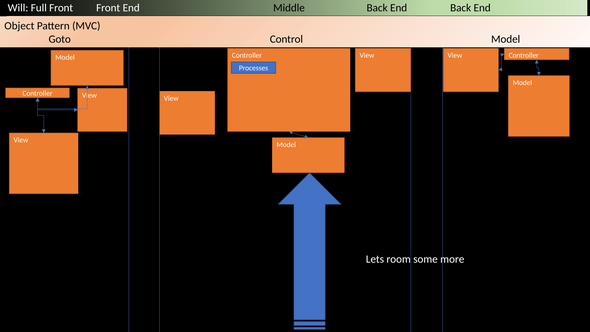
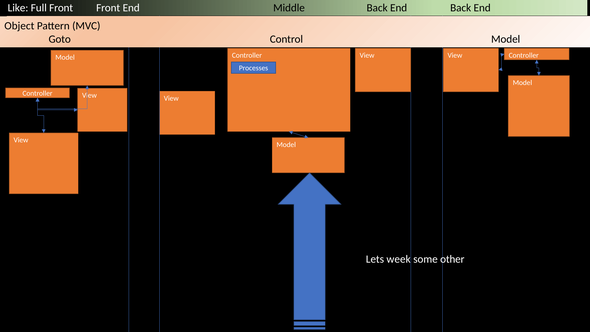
Will: Will -> Like
room: room -> week
more: more -> other
